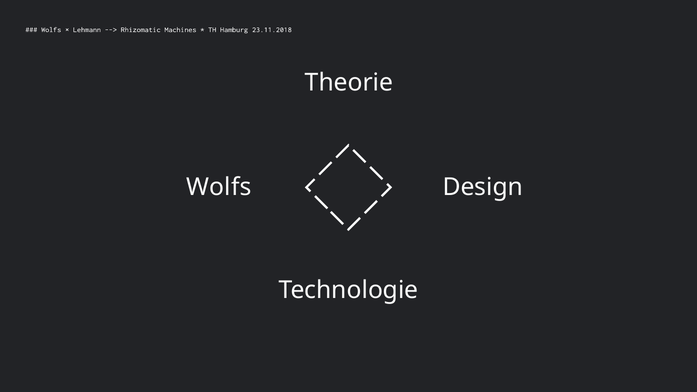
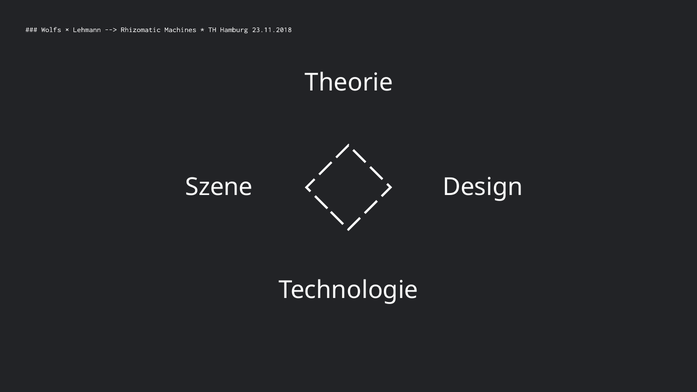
Wolfs at (219, 187): Wolfs -> Szene
